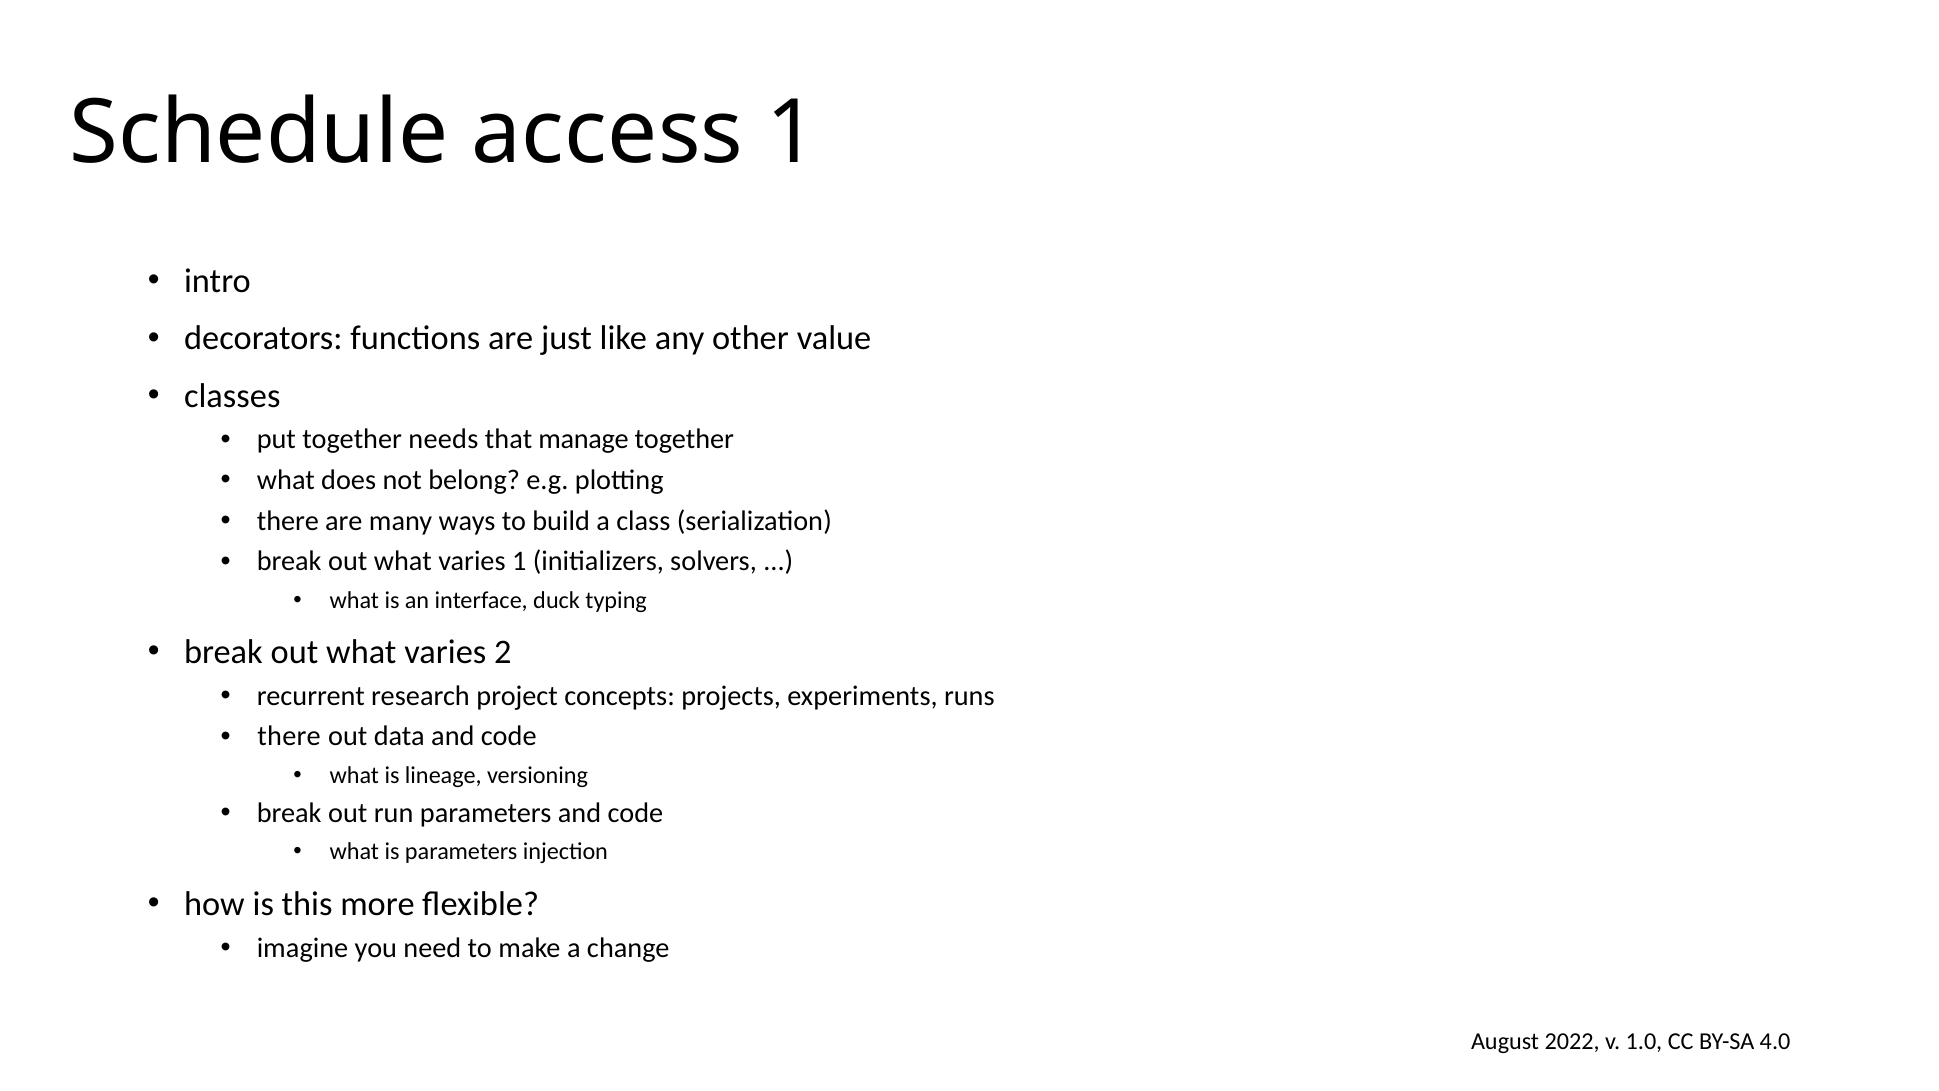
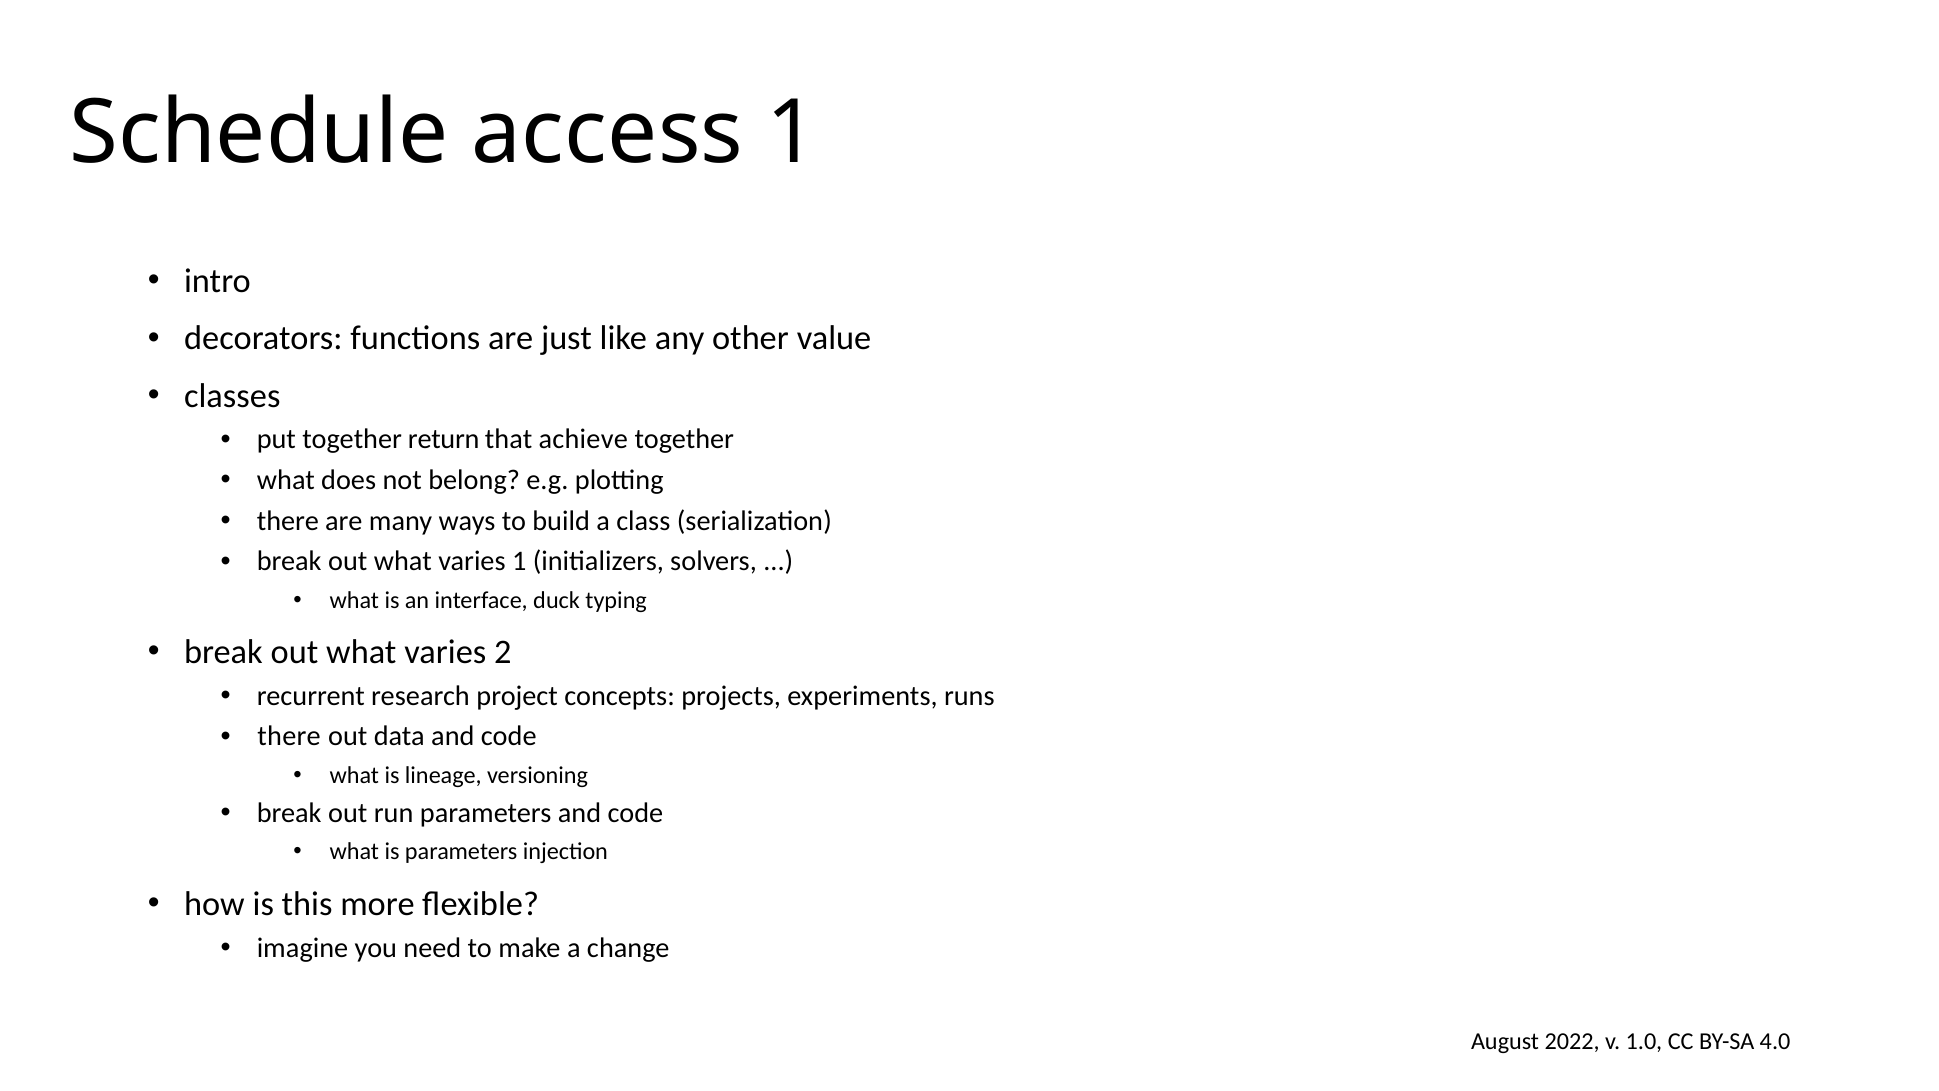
needs: needs -> return
manage: manage -> achieve
